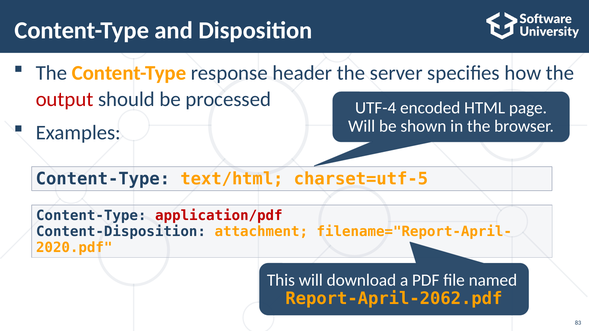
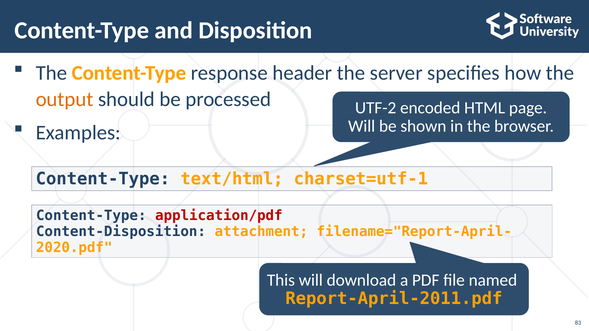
output colour: red -> orange
UTF-4: UTF-4 -> UTF-2
charset=utf-5: charset=utf-5 -> charset=utf-1
Report-April-2062.pdf: Report-April-2062.pdf -> Report-April-2011.pdf
